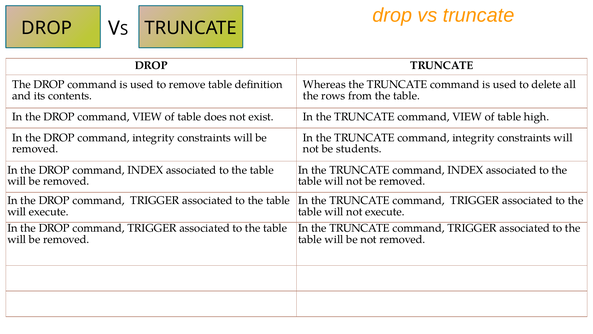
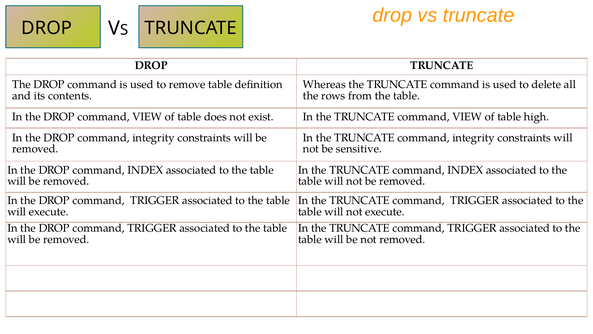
students: students -> sensitive
